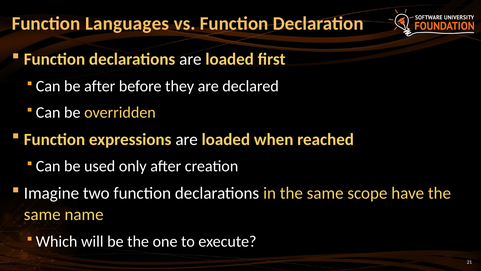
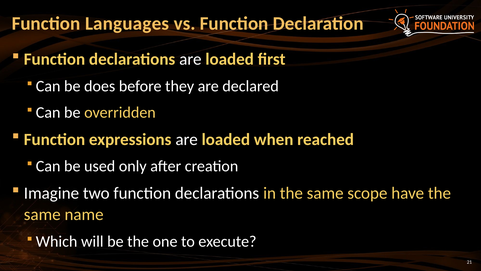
be after: after -> does
